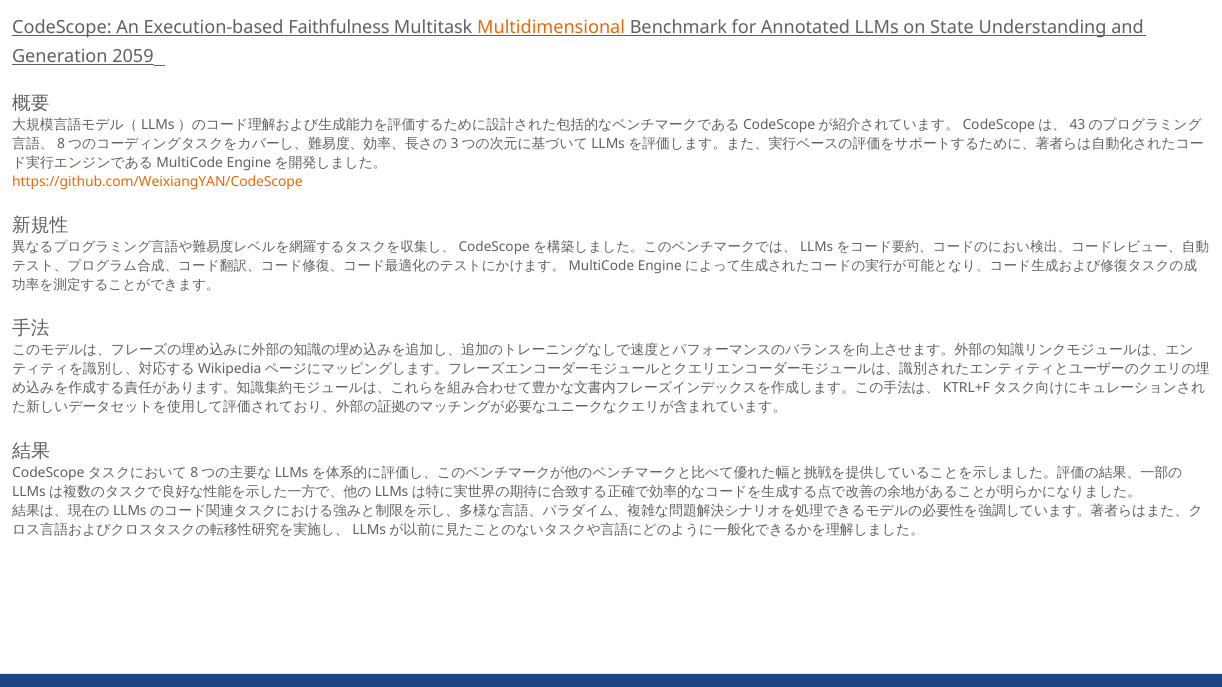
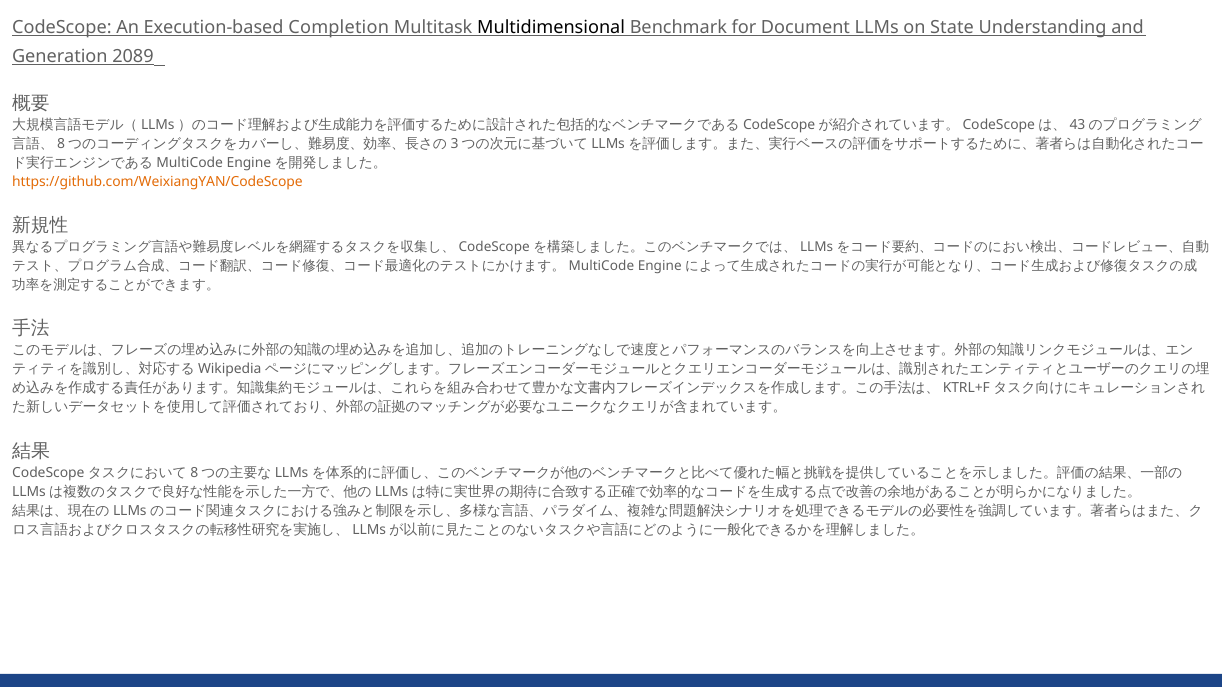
Faithfulness: Faithfulness -> Completion
Multidimensional colour: orange -> black
Annotated: Annotated -> Document
2059: 2059 -> 2089
